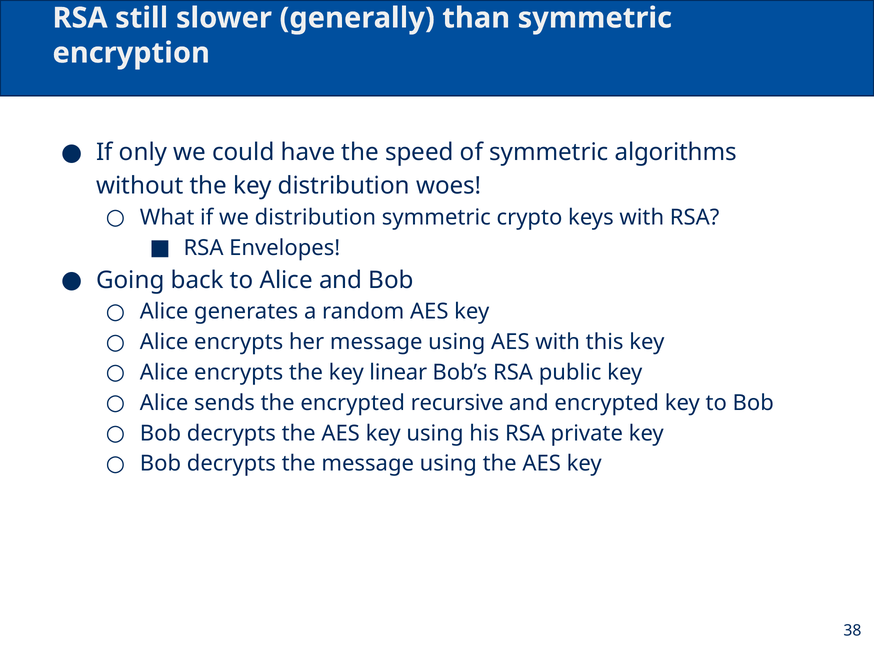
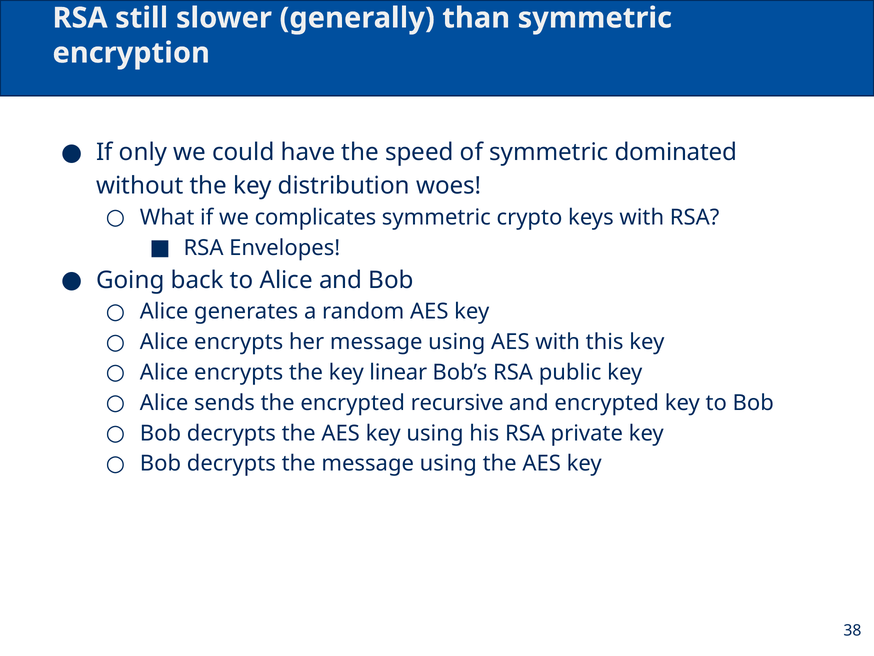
algorithms: algorithms -> dominated
we distribution: distribution -> complicates
